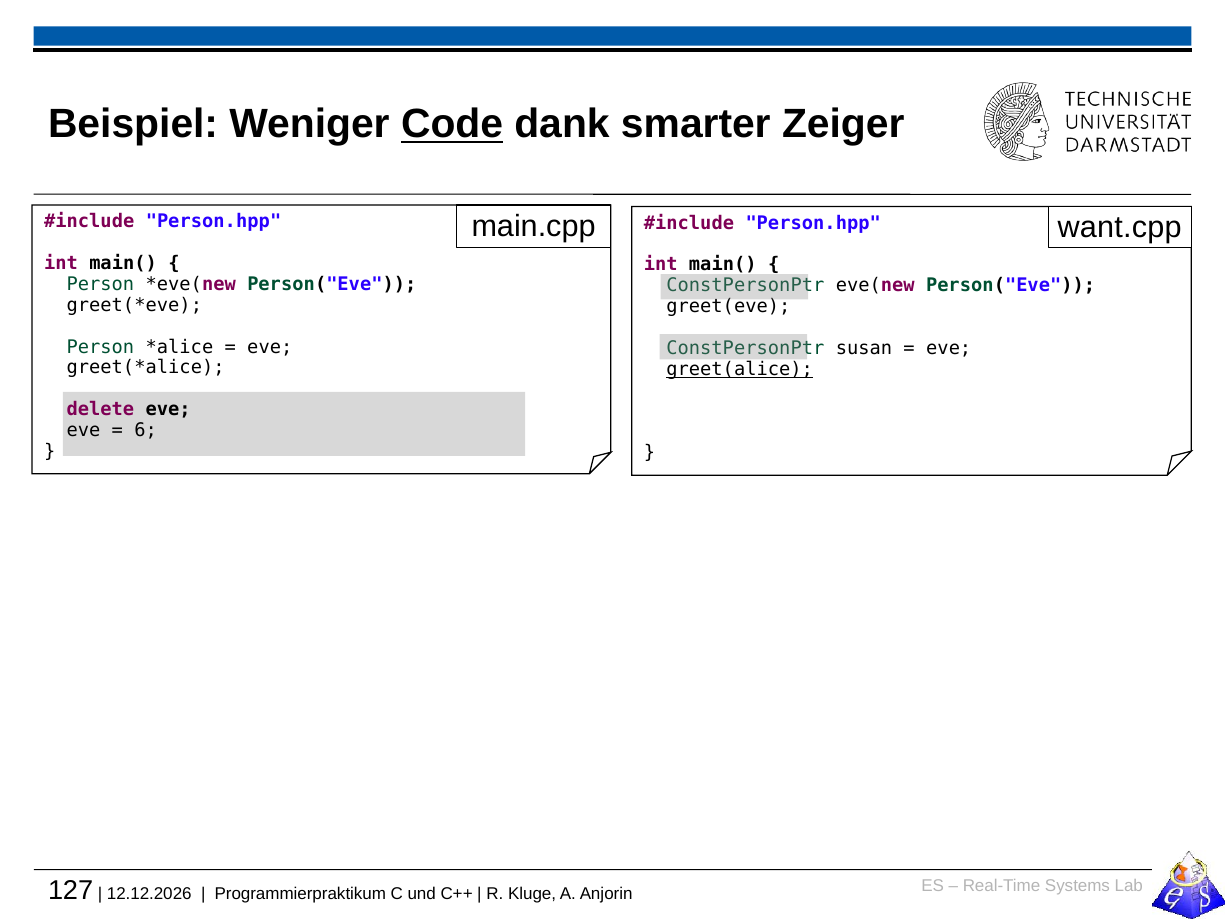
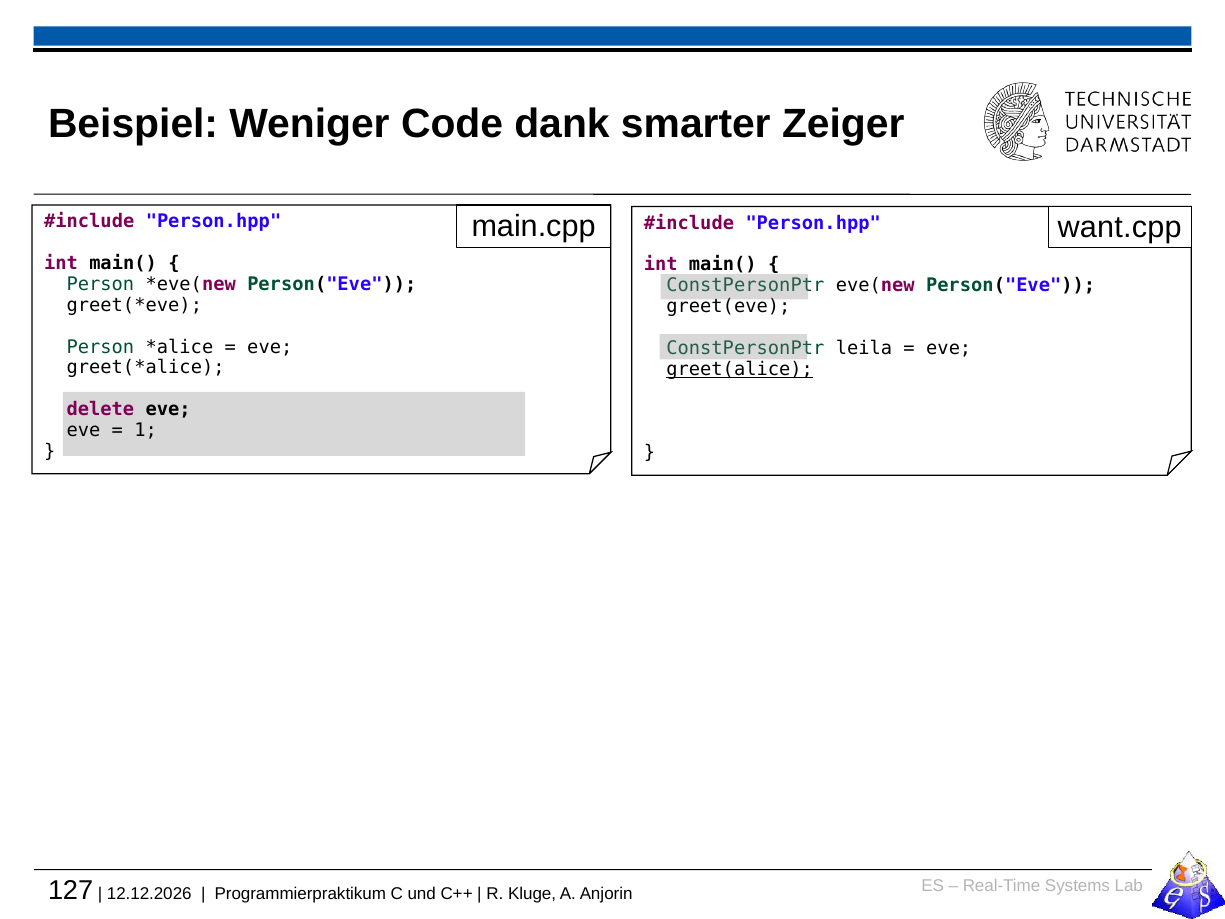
Code underline: present -> none
susan: susan -> leila
6: 6 -> 1
